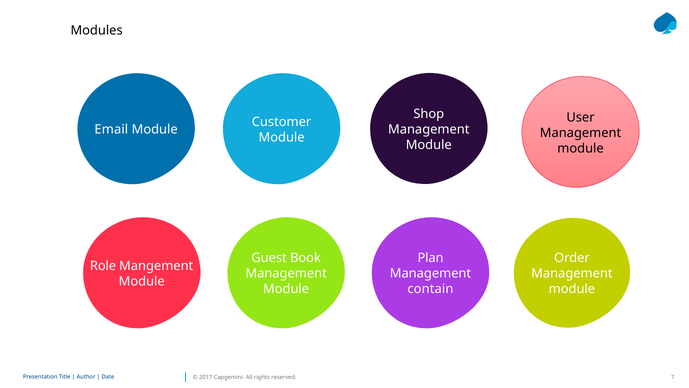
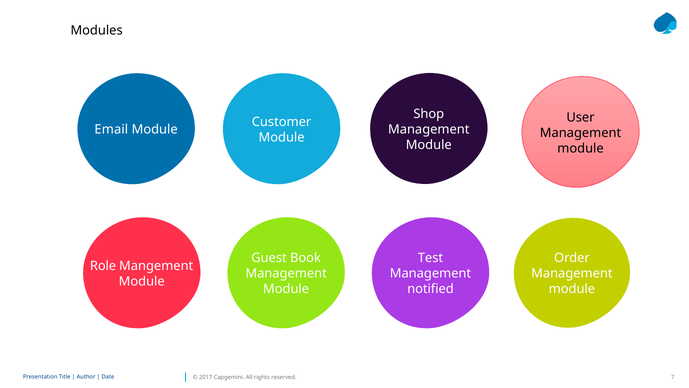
Plan: Plan -> Test
contain: contain -> notified
